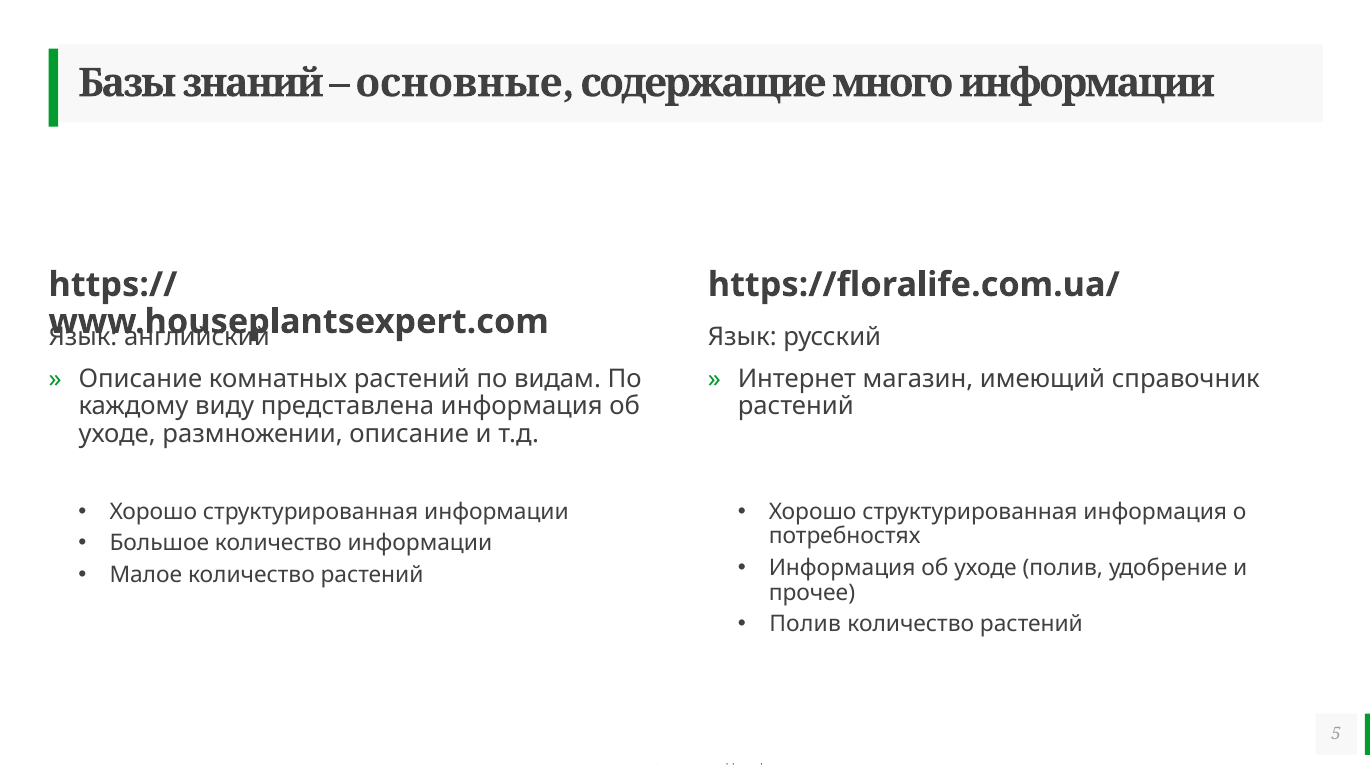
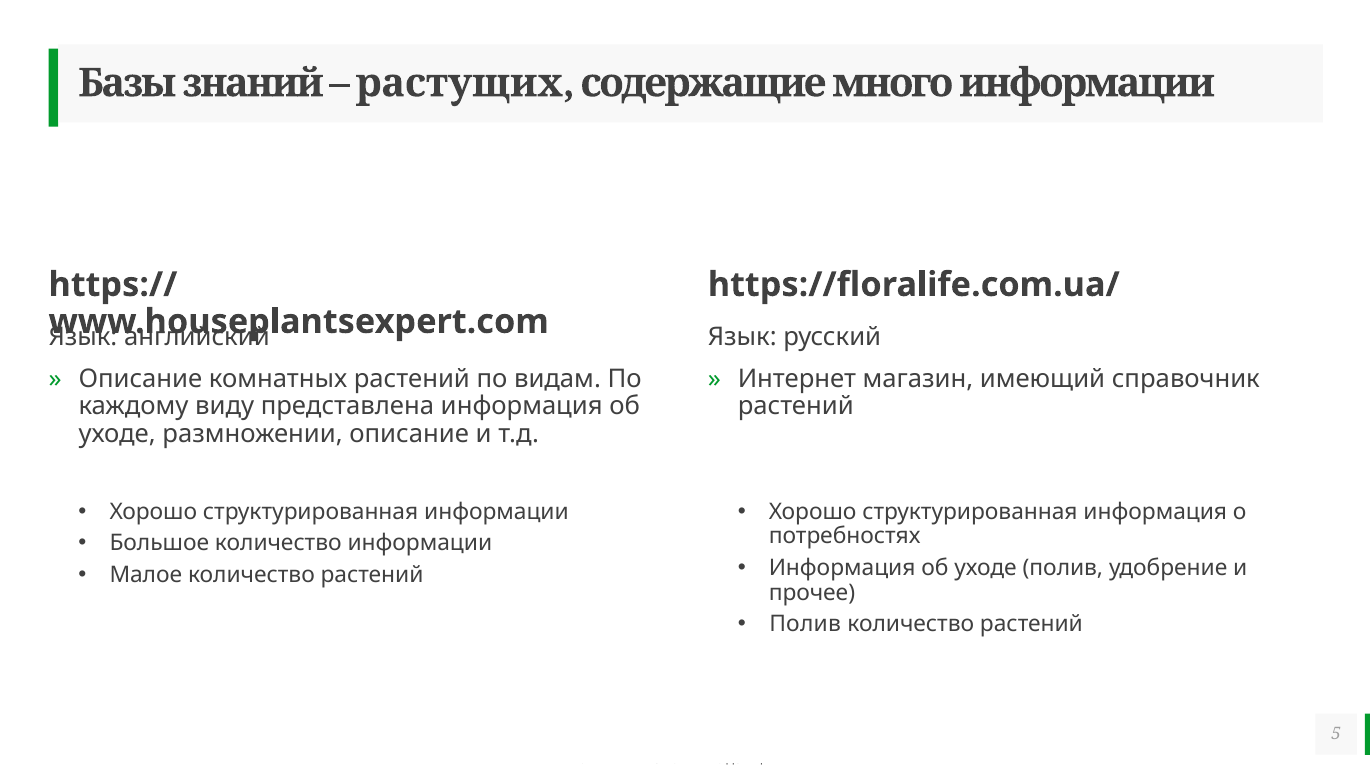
основные: основные -> растущих
